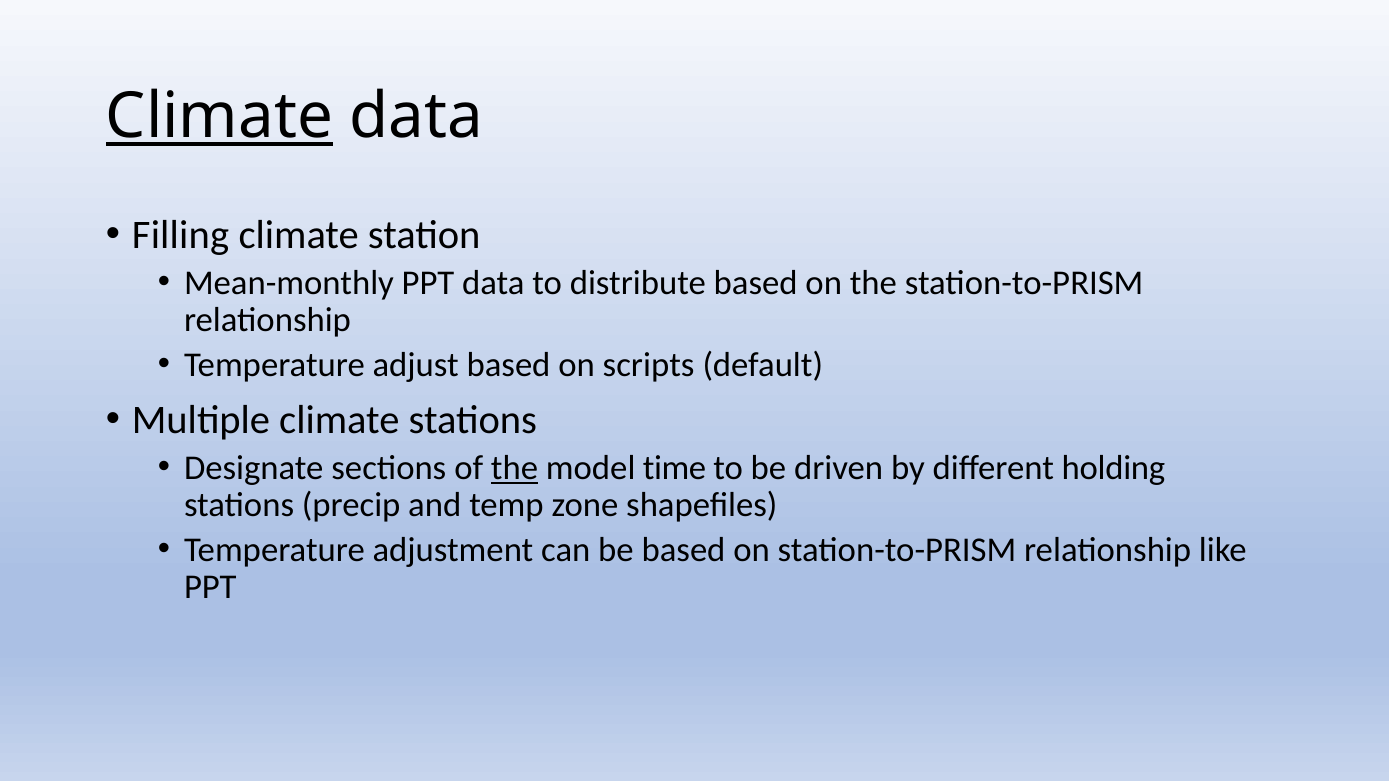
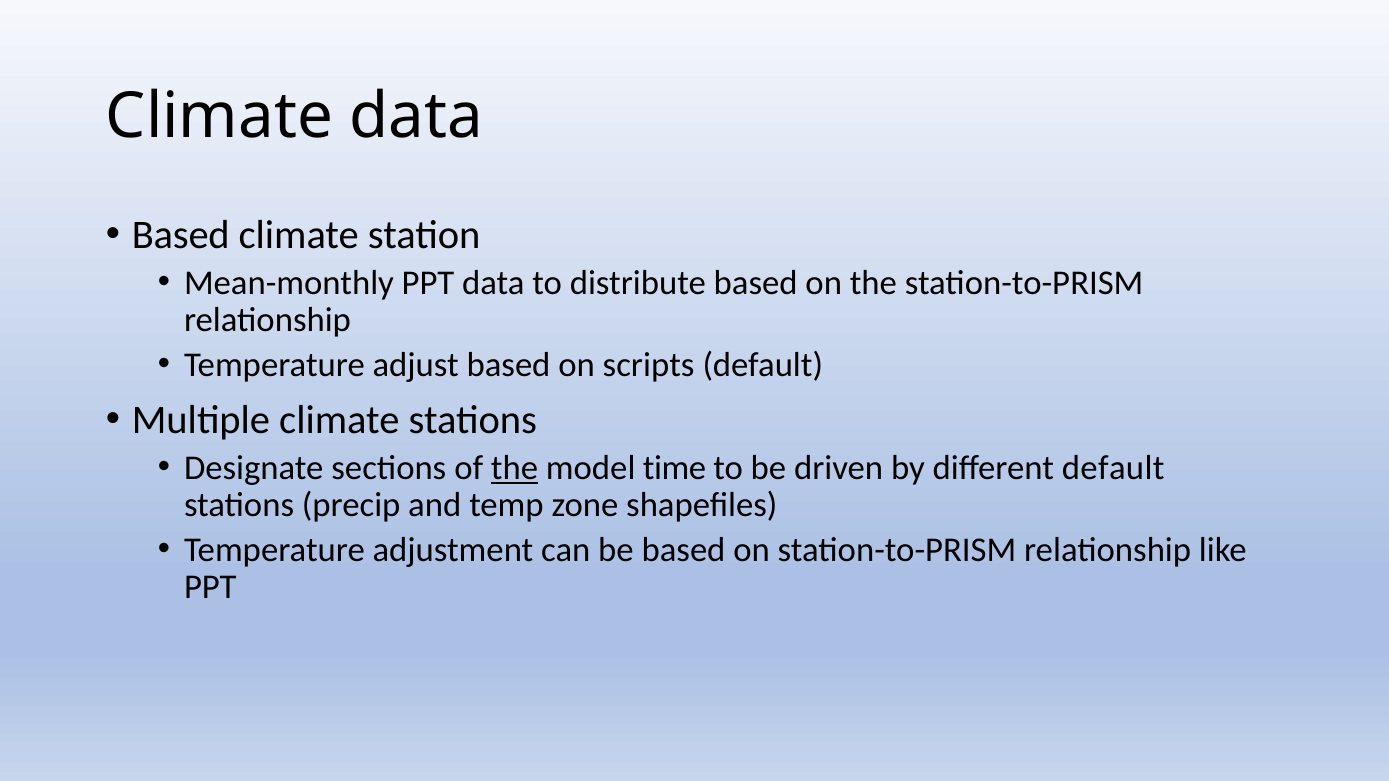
Climate at (219, 117) underline: present -> none
Filling at (181, 235): Filling -> Based
different holding: holding -> default
